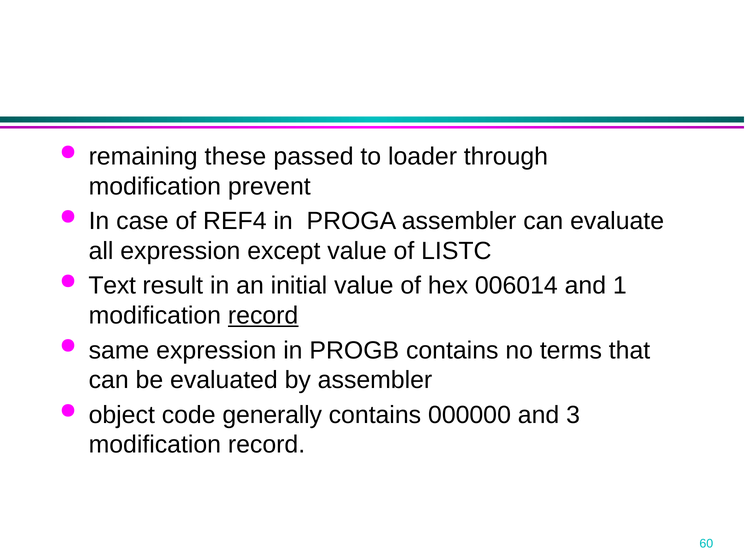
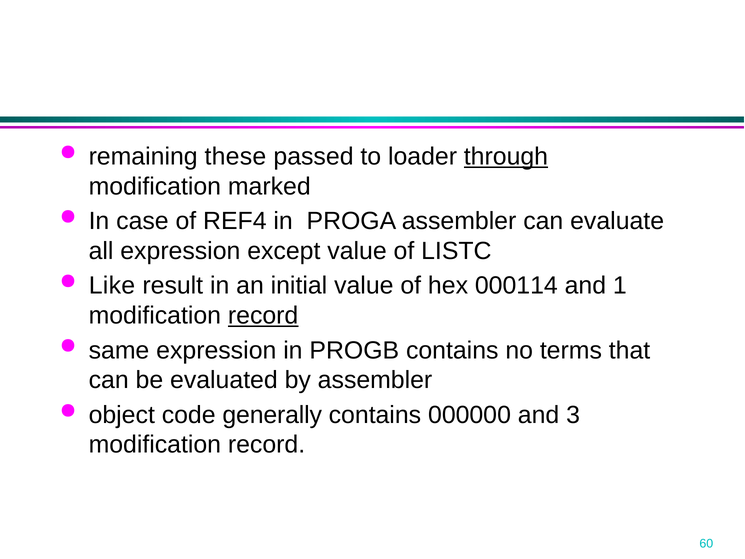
through underline: none -> present
prevent: prevent -> marked
Text: Text -> Like
006014: 006014 -> 000114
